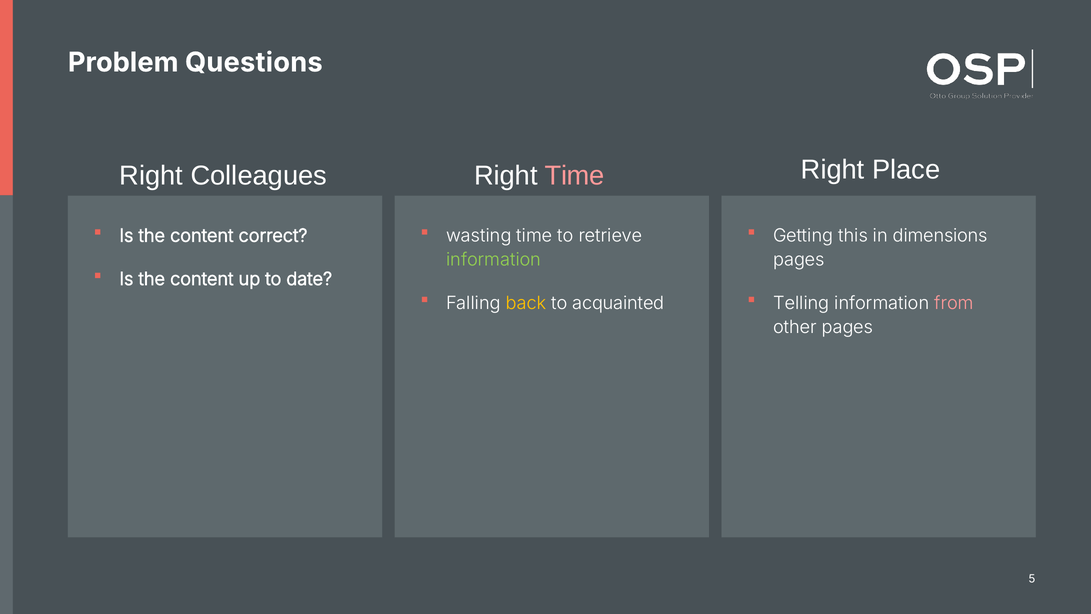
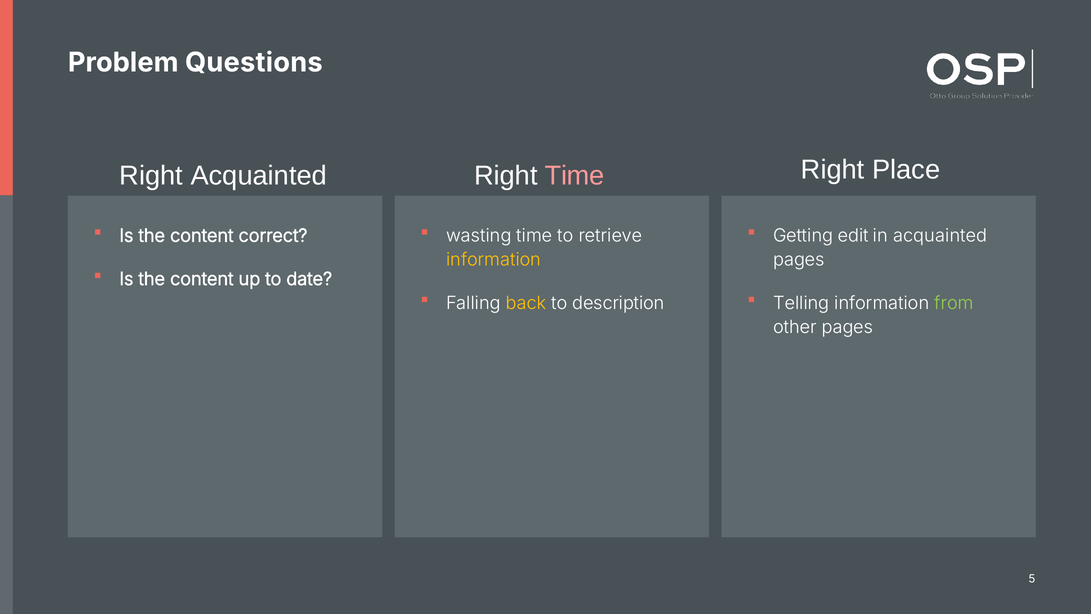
Right Colleagues: Colleagues -> Acquainted
this: this -> edit
in dimensions: dimensions -> acquainted
information at (494, 260) colour: light green -> yellow
acquainted: acquainted -> description
from colour: pink -> light green
